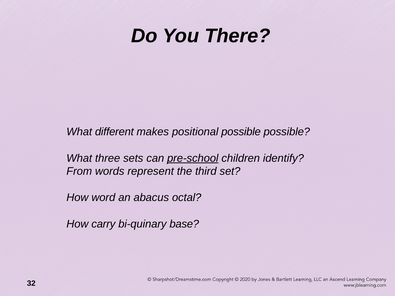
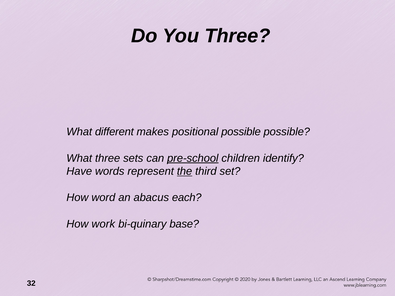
You There: There -> Three
From: From -> Have
the underline: none -> present
octal: octal -> each
carry: carry -> work
